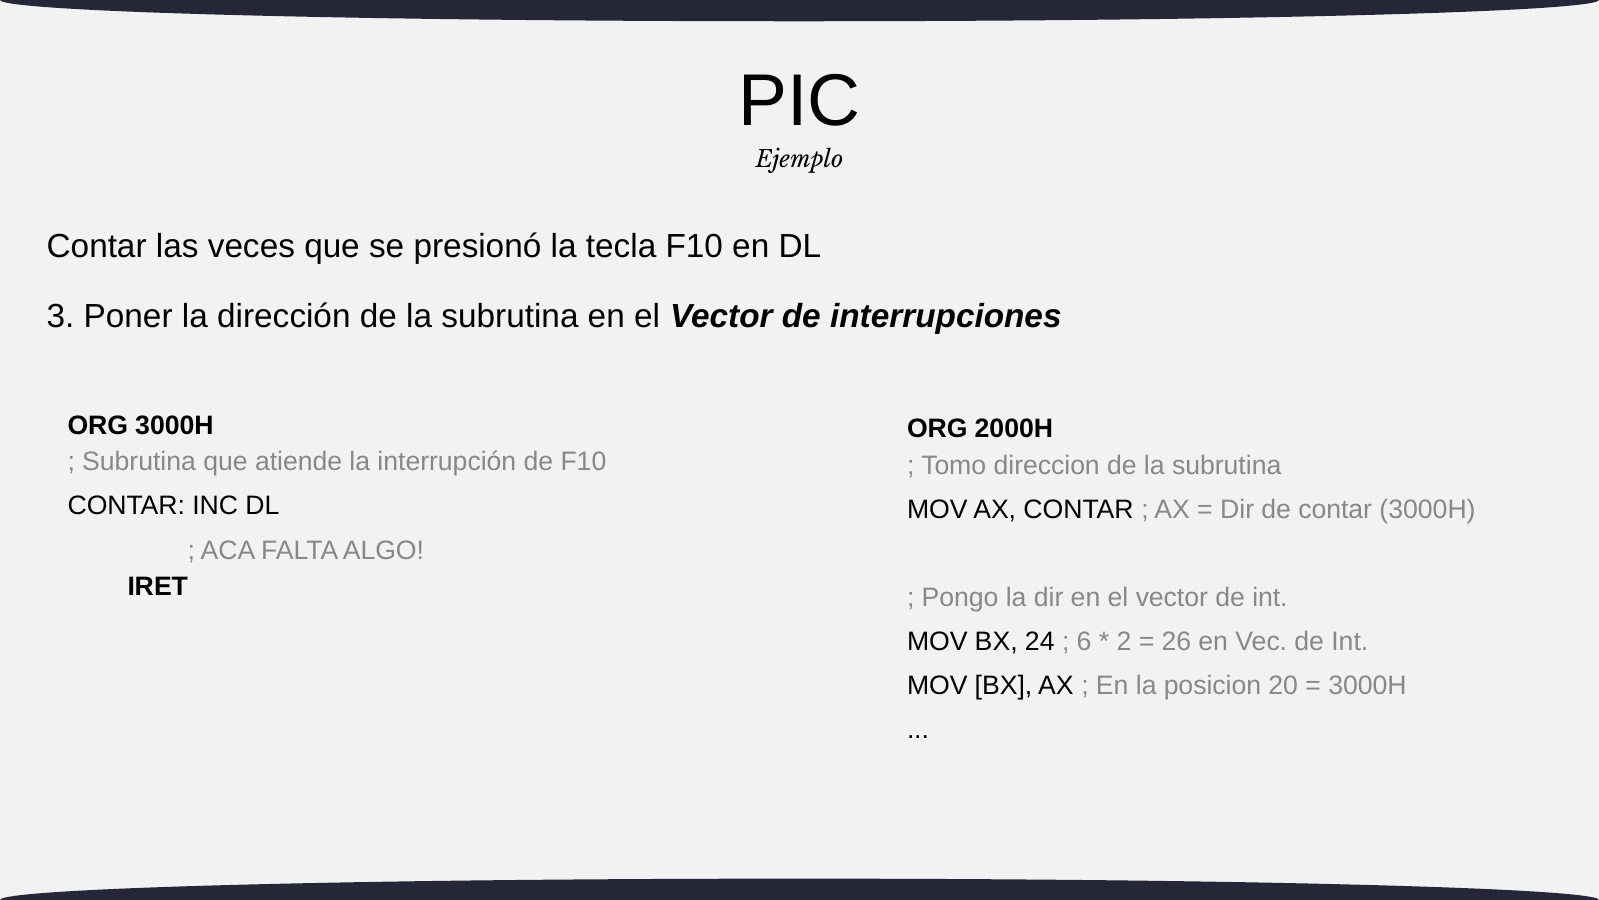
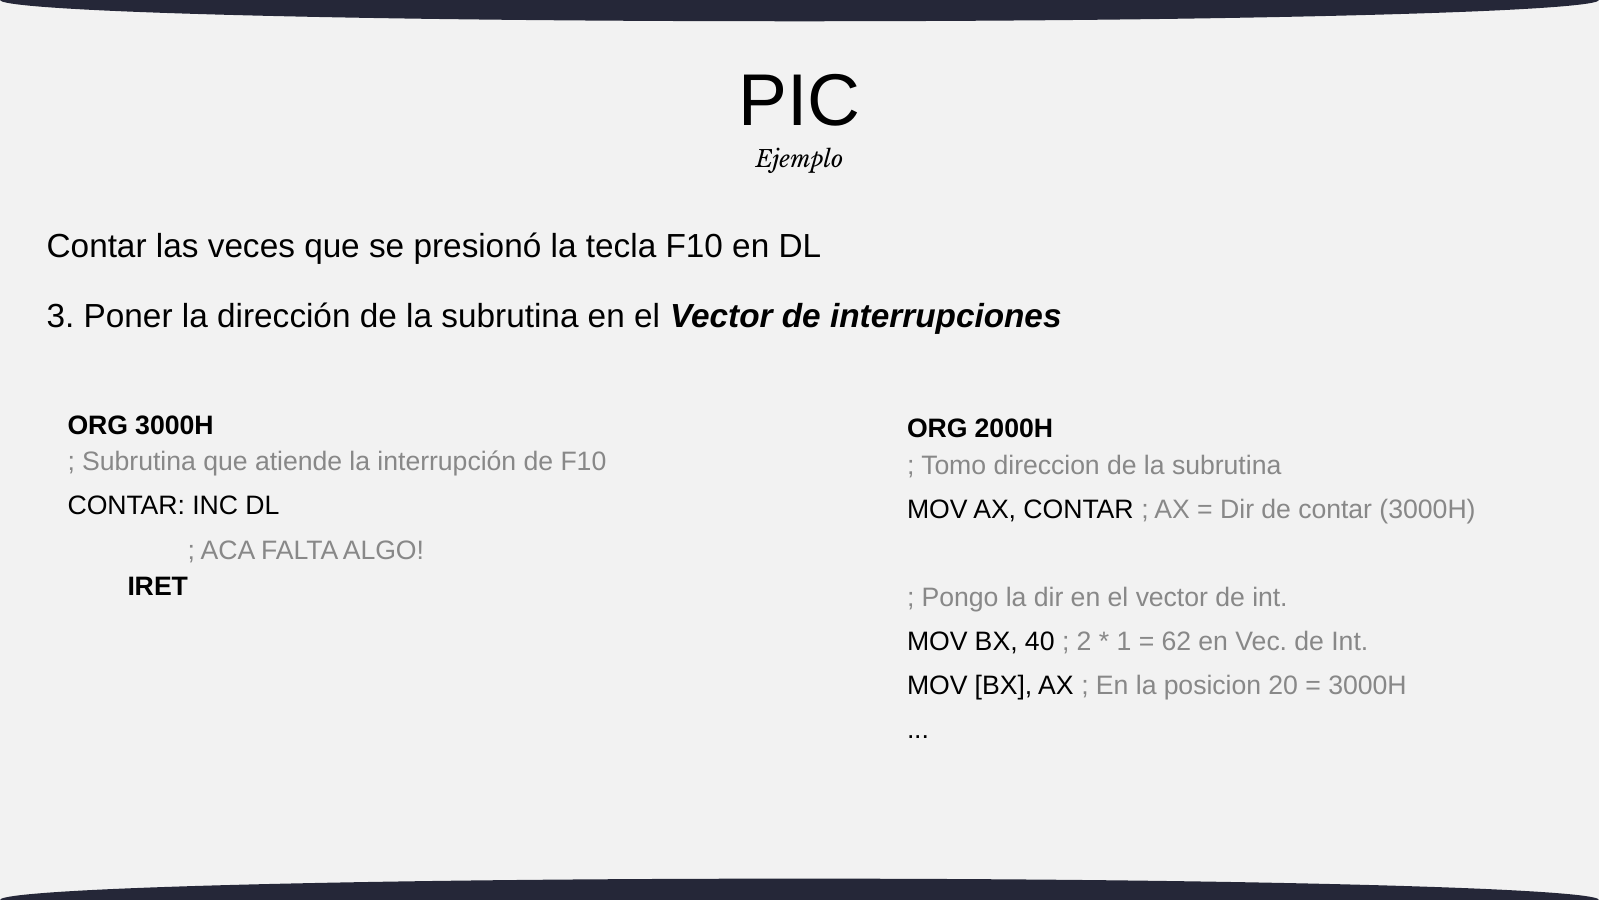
24: 24 -> 40
6: 6 -> 2
2: 2 -> 1
26: 26 -> 62
